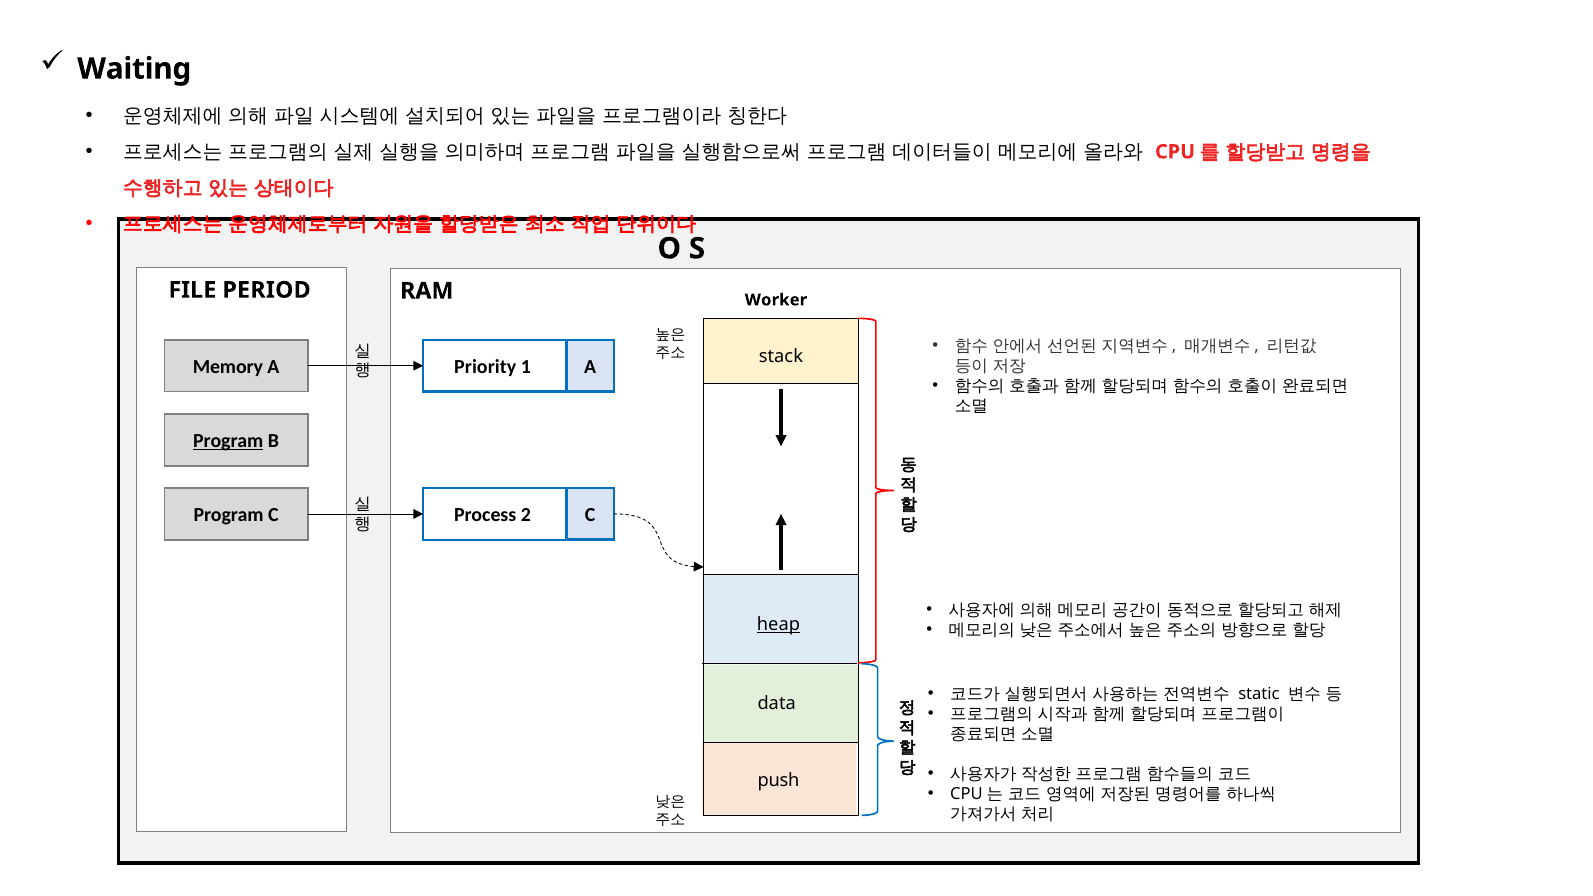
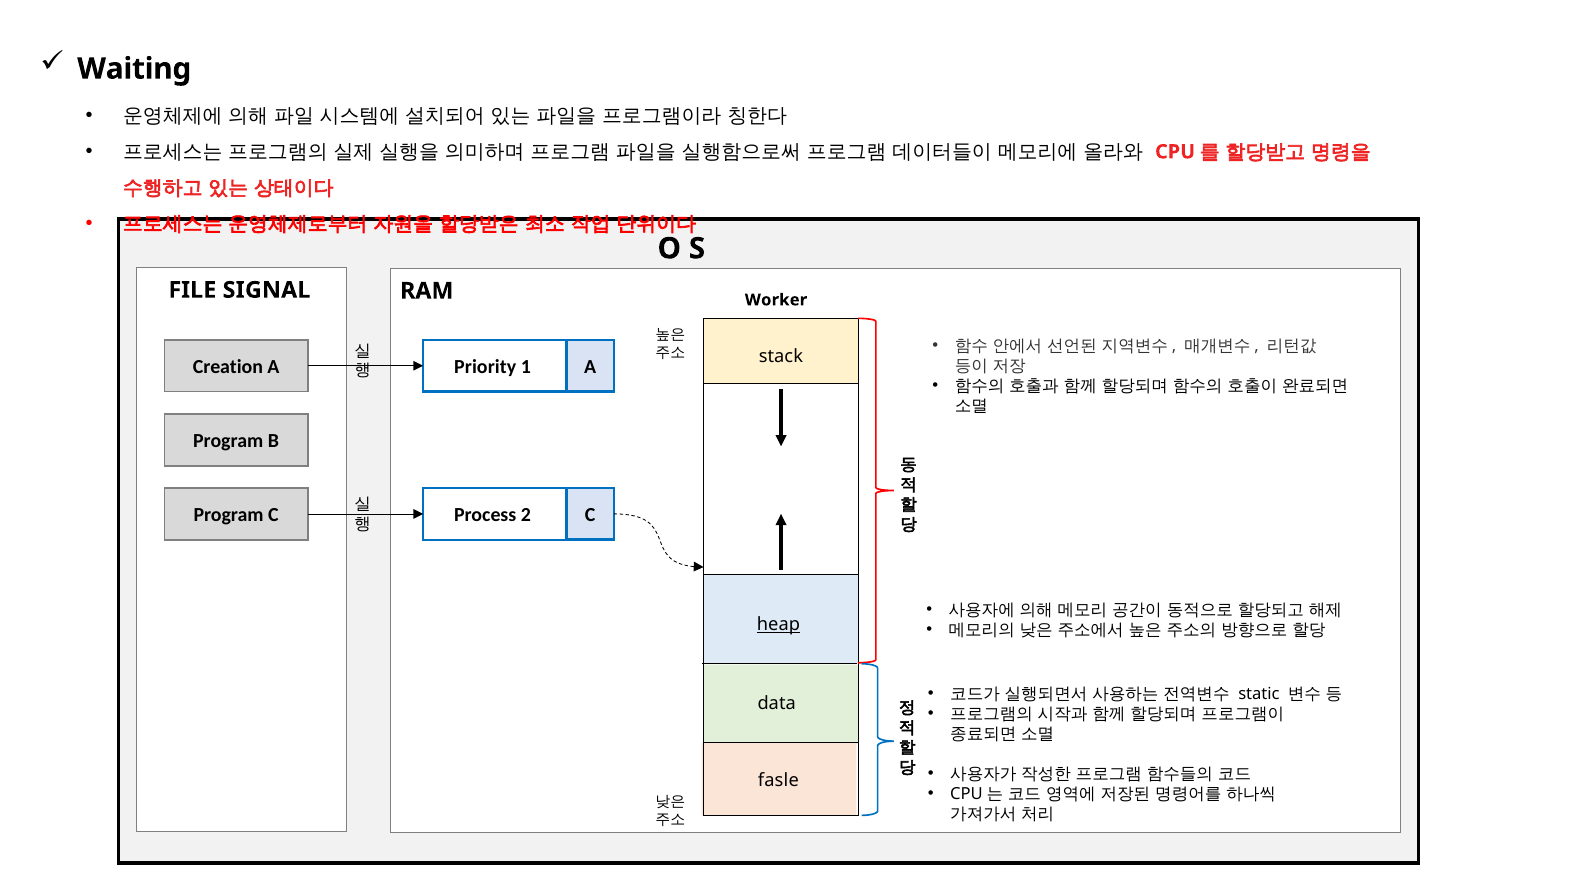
PERIOD: PERIOD -> SIGNAL
Memory: Memory -> Creation
Program at (228, 441) underline: present -> none
push: push -> fasle
